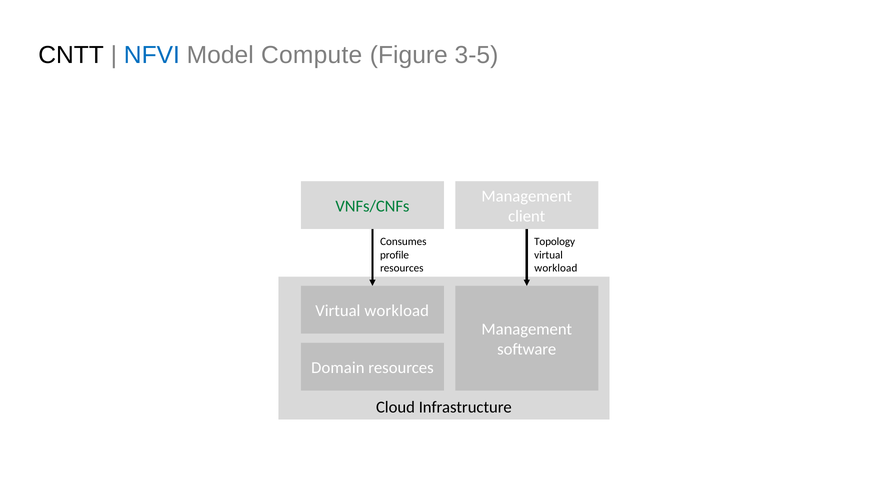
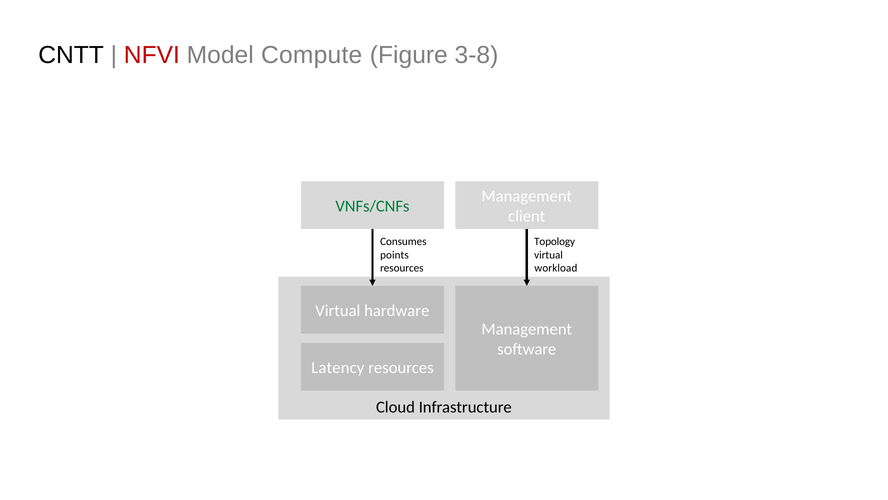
NFVI colour: blue -> red
3-5: 3-5 -> 3-8
profile: profile -> points
workload at (397, 311): workload -> hardware
Domain: Domain -> Latency
